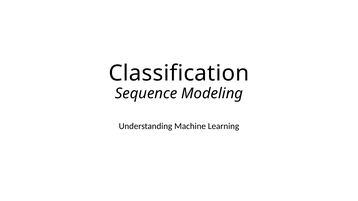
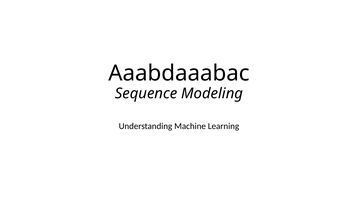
Classification: Classification -> Aaabdaaabac
